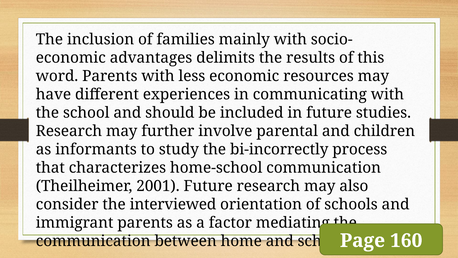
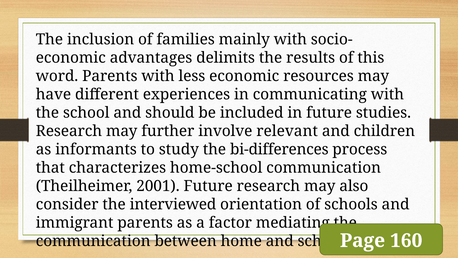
parental: parental -> relevant
bi-incorrectly: bi-incorrectly -> bi-differences
